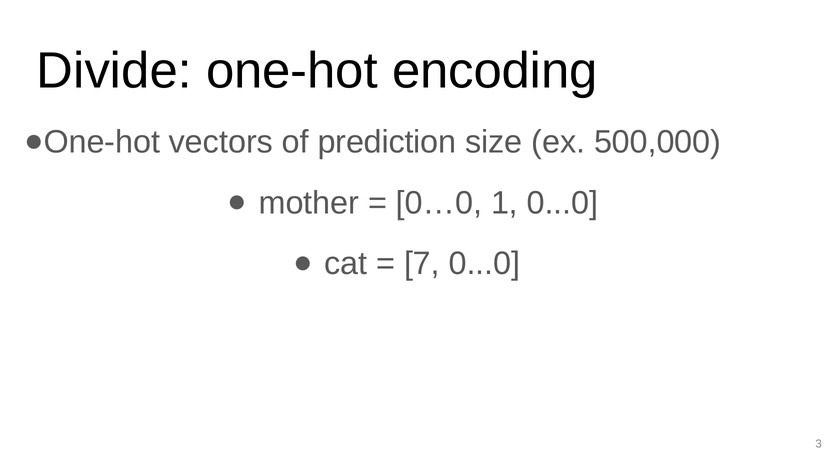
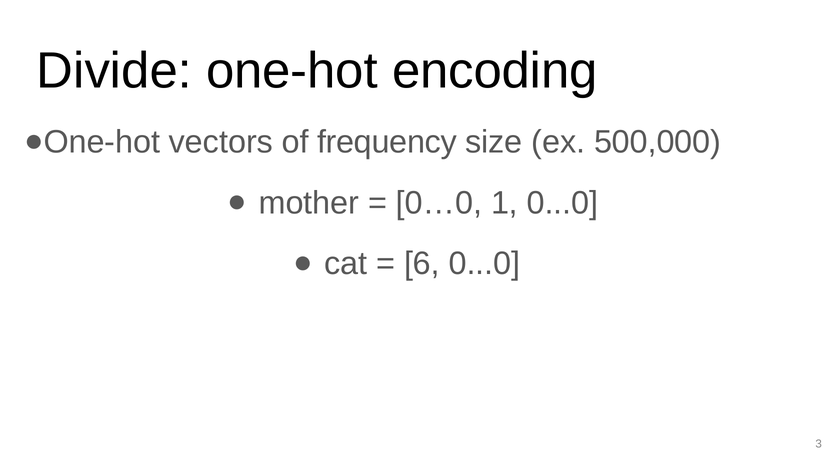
prediction: prediction -> frequency
7: 7 -> 6
